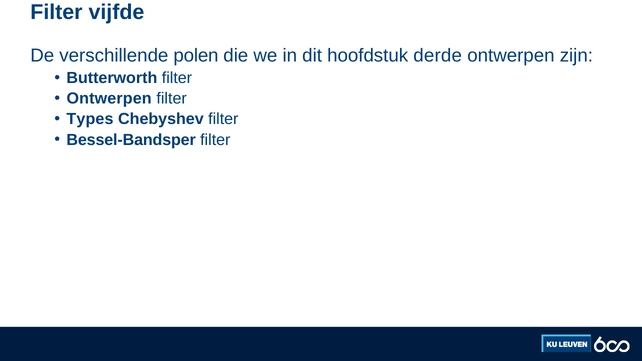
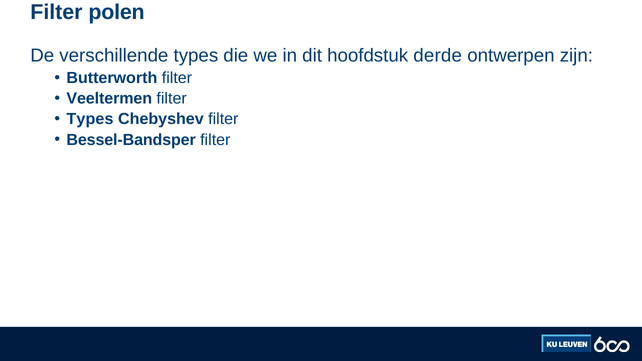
vijfde: vijfde -> polen
verschillende polen: polen -> types
Ontwerpen at (109, 99): Ontwerpen -> Veeltermen
